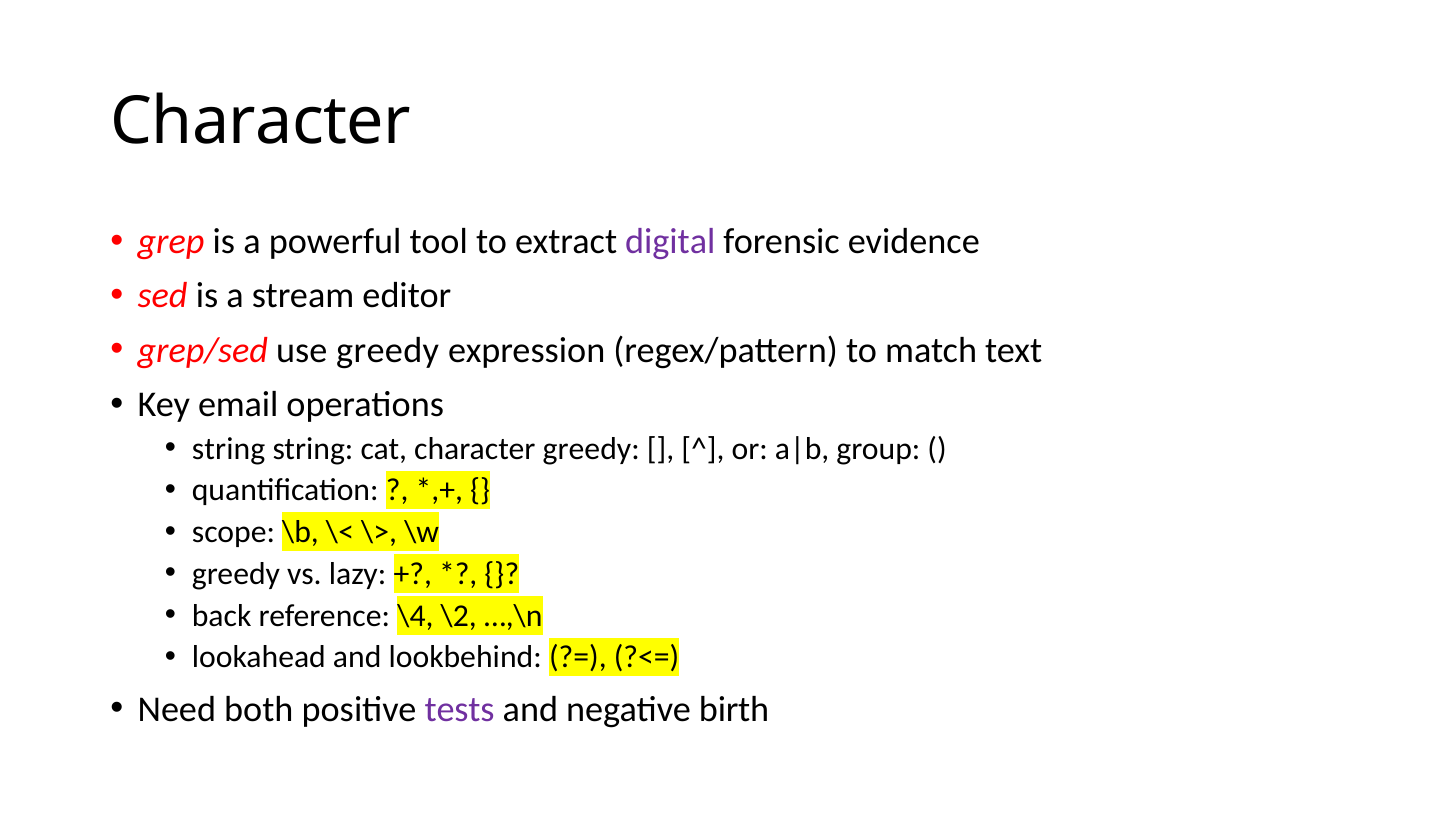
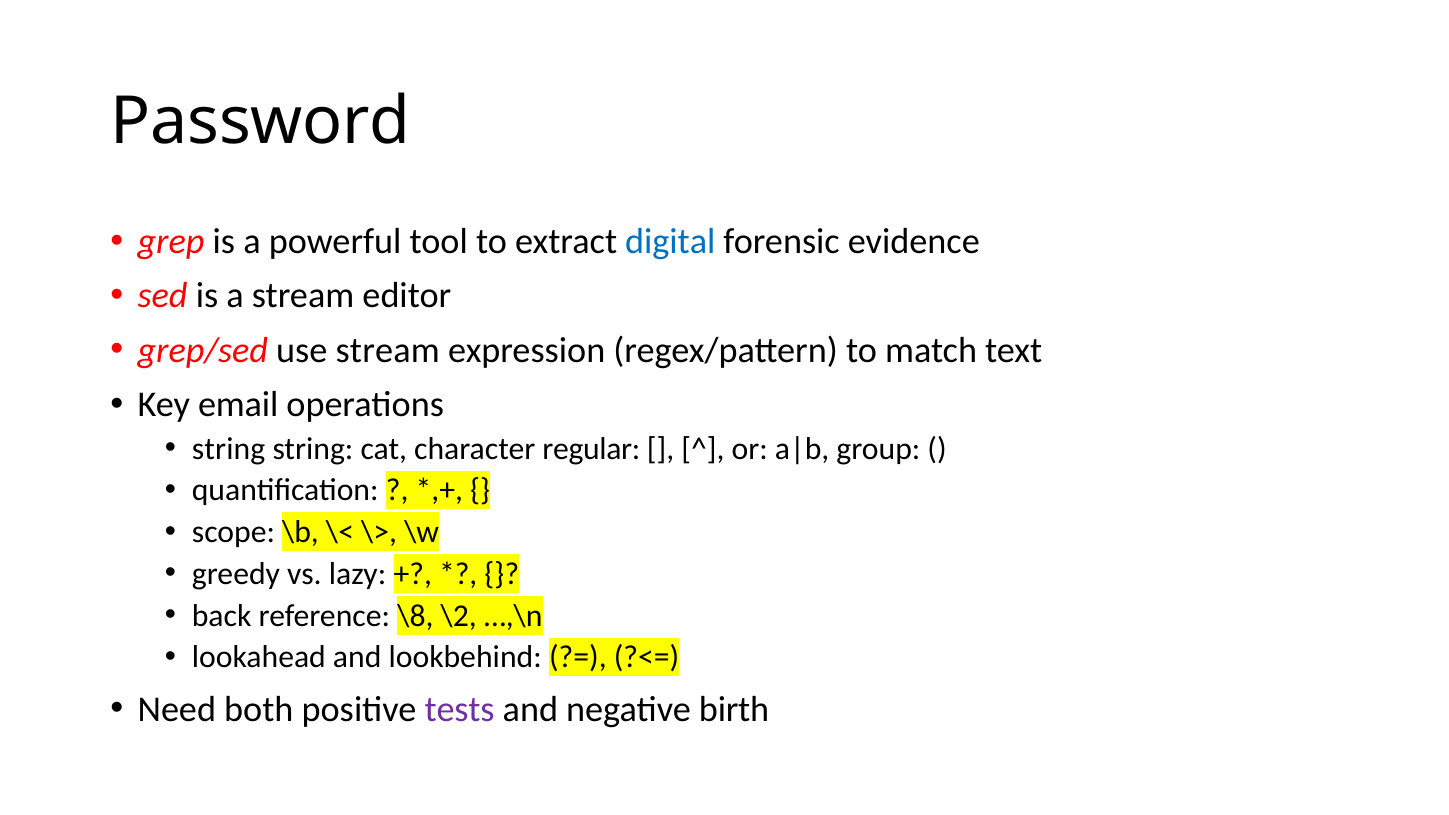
Character at (261, 122): Character -> Password
digital colour: purple -> blue
use greedy: greedy -> stream
character greedy: greedy -> regular
\4: \4 -> \8
